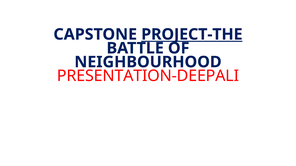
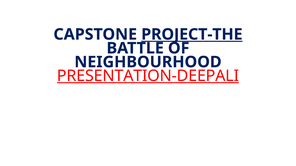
PRESENTATION-DEEPALI underline: none -> present
